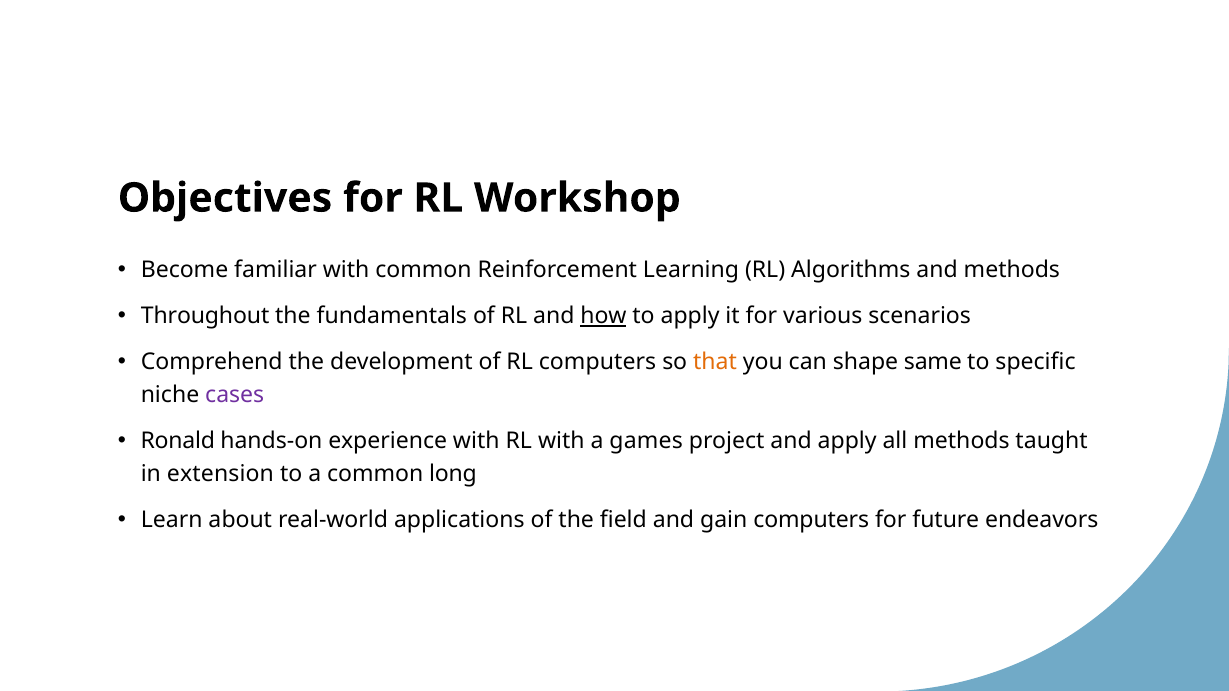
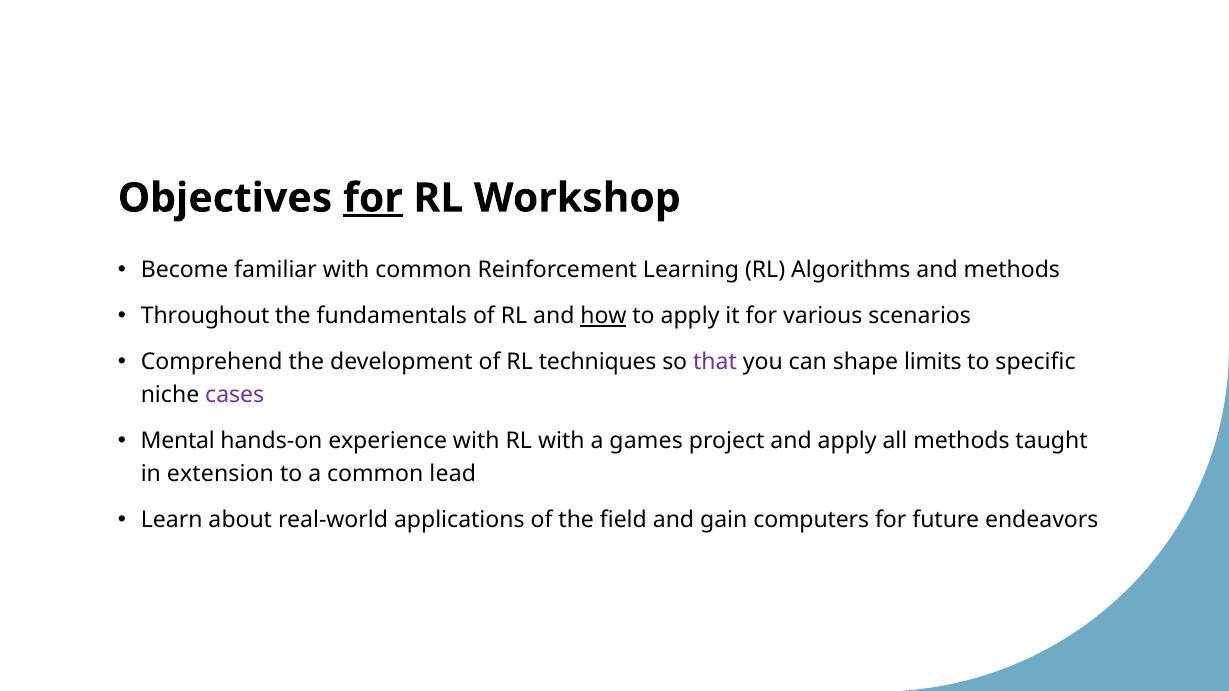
for at (373, 198) underline: none -> present
RL computers: computers -> techniques
that colour: orange -> purple
same: same -> limits
Ronald: Ronald -> Mental
long: long -> lead
